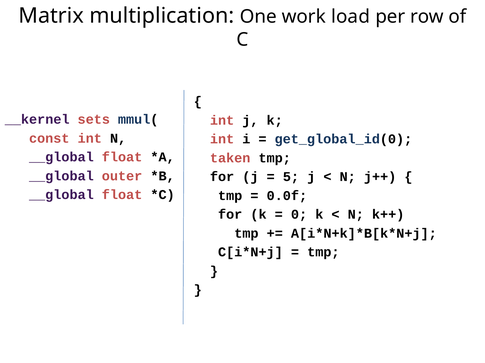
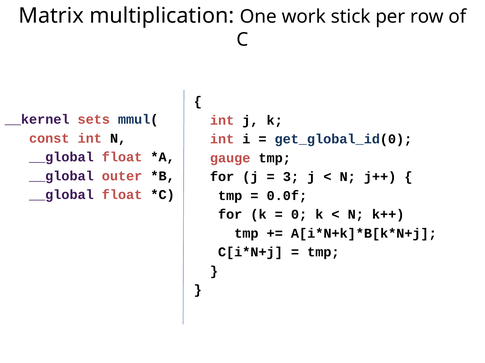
load: load -> stick
taken: taken -> gauge
5: 5 -> 3
